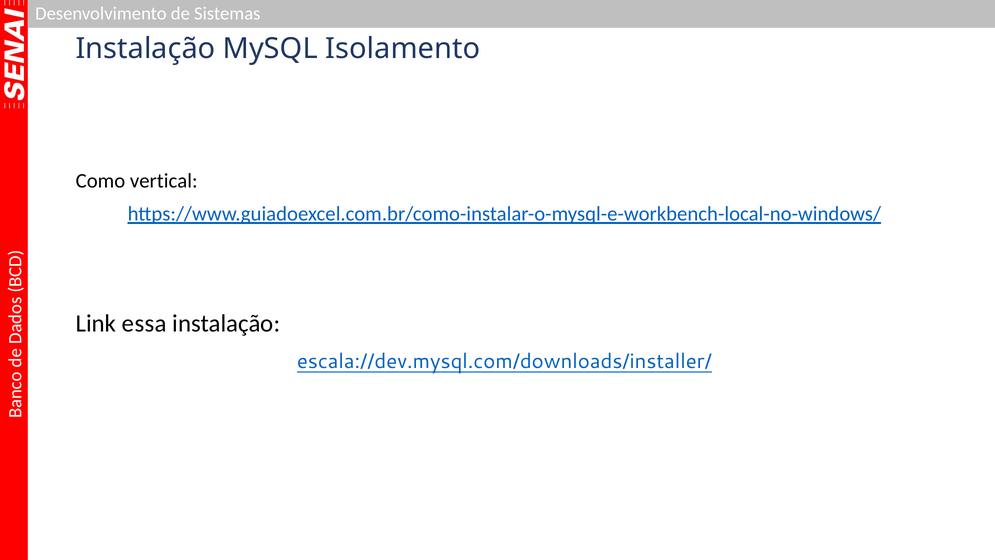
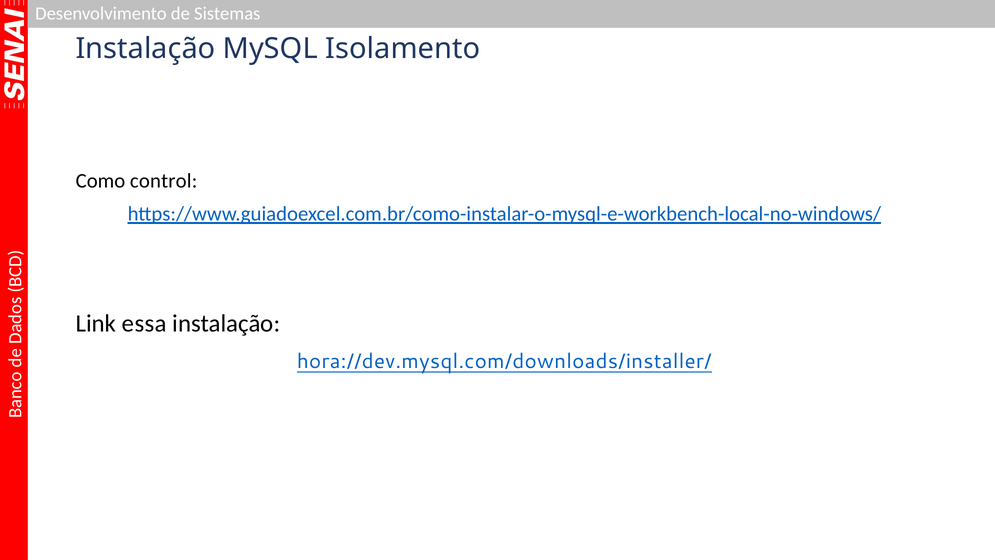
vertical: vertical -> control
escala://dev.mysql.com/downloads/installer/: escala://dev.mysql.com/downloads/installer/ -> hora://dev.mysql.com/downloads/installer/
